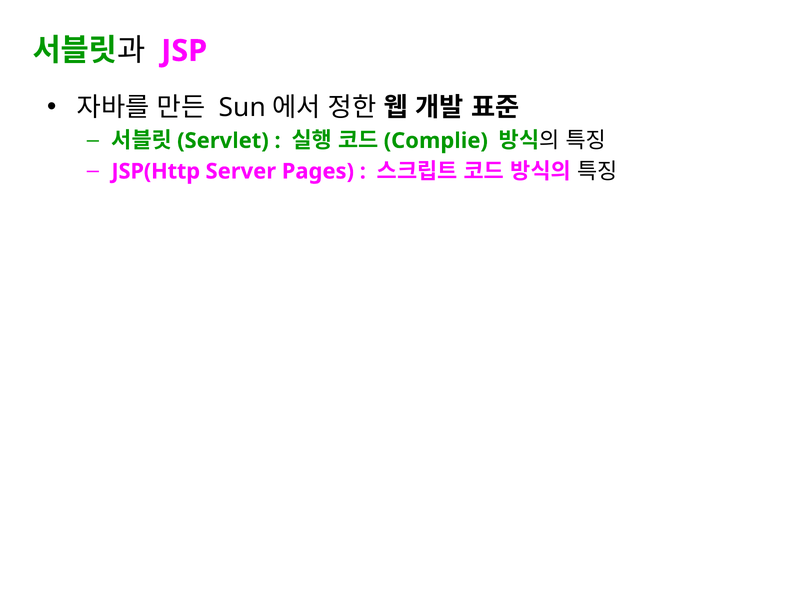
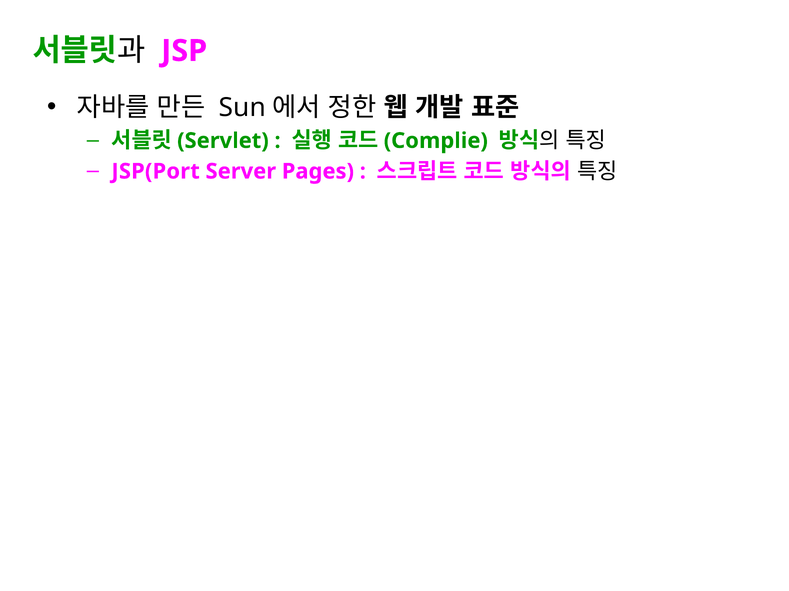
JSP(Http: JSP(Http -> JSP(Port
